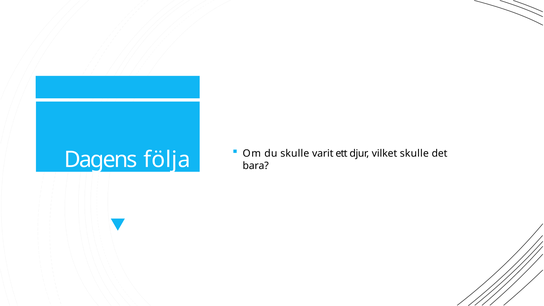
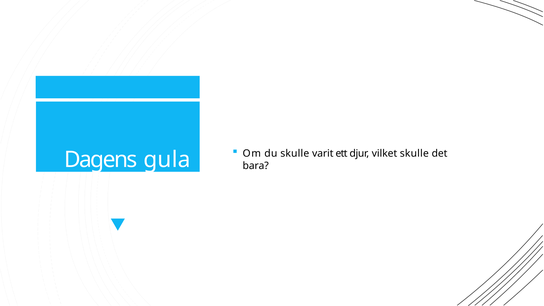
följa: följa -> gula
